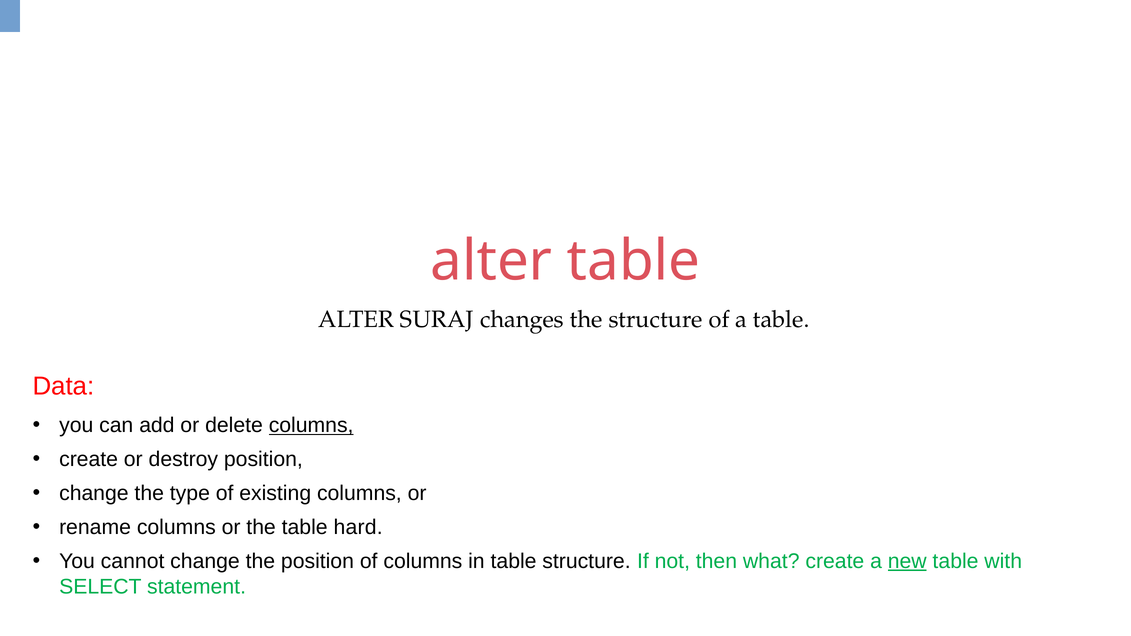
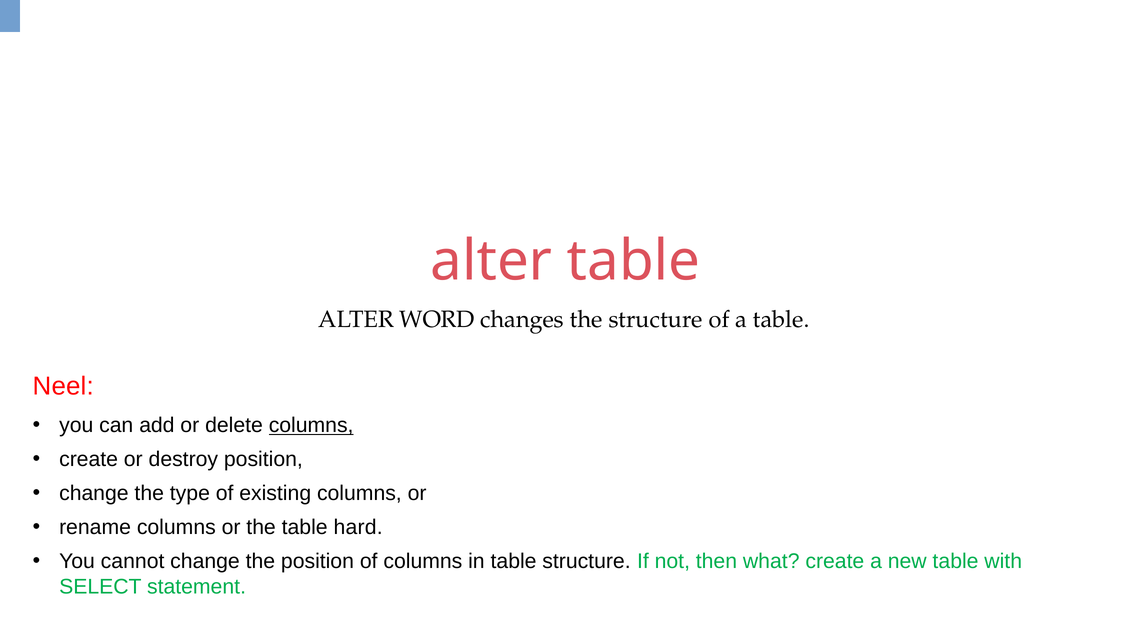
SURAJ: SURAJ -> WORD
Data: Data -> Neel
new underline: present -> none
